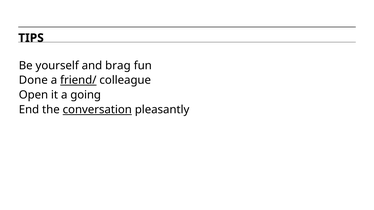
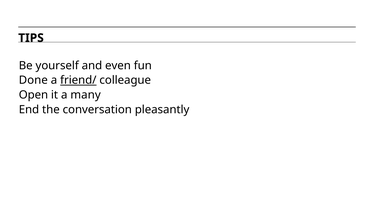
brag: brag -> even
going: going -> many
conversation underline: present -> none
